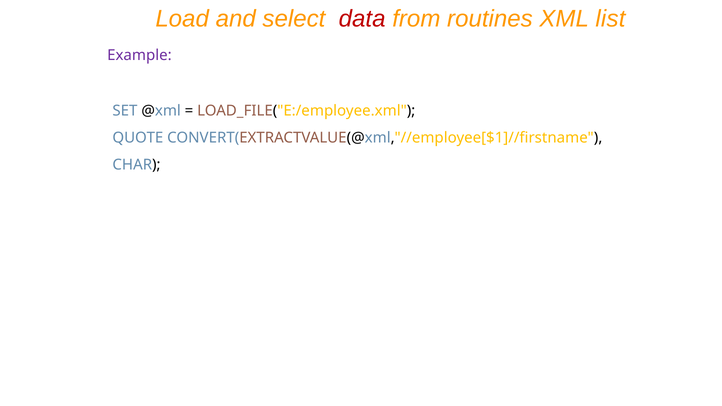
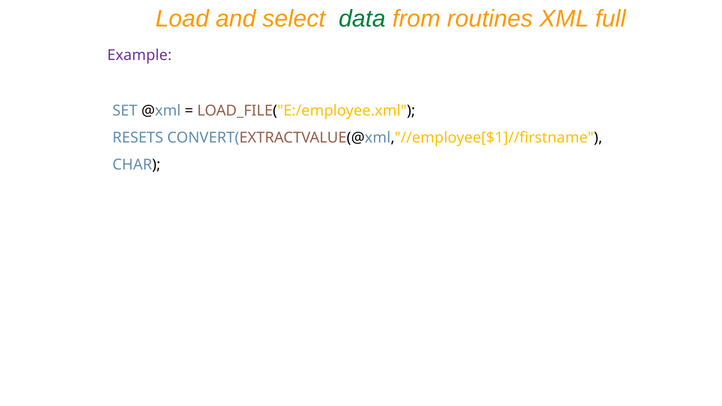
data colour: red -> green
list: list -> full
QUOTE: QUOTE -> RESETS
